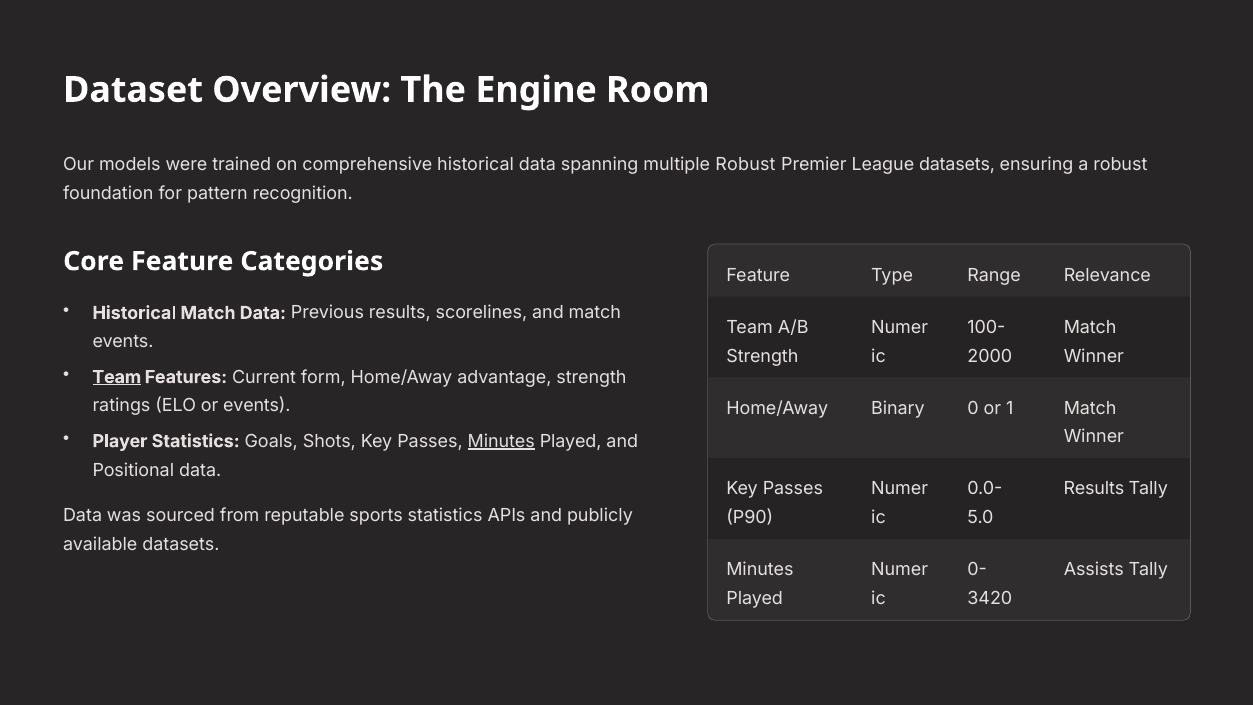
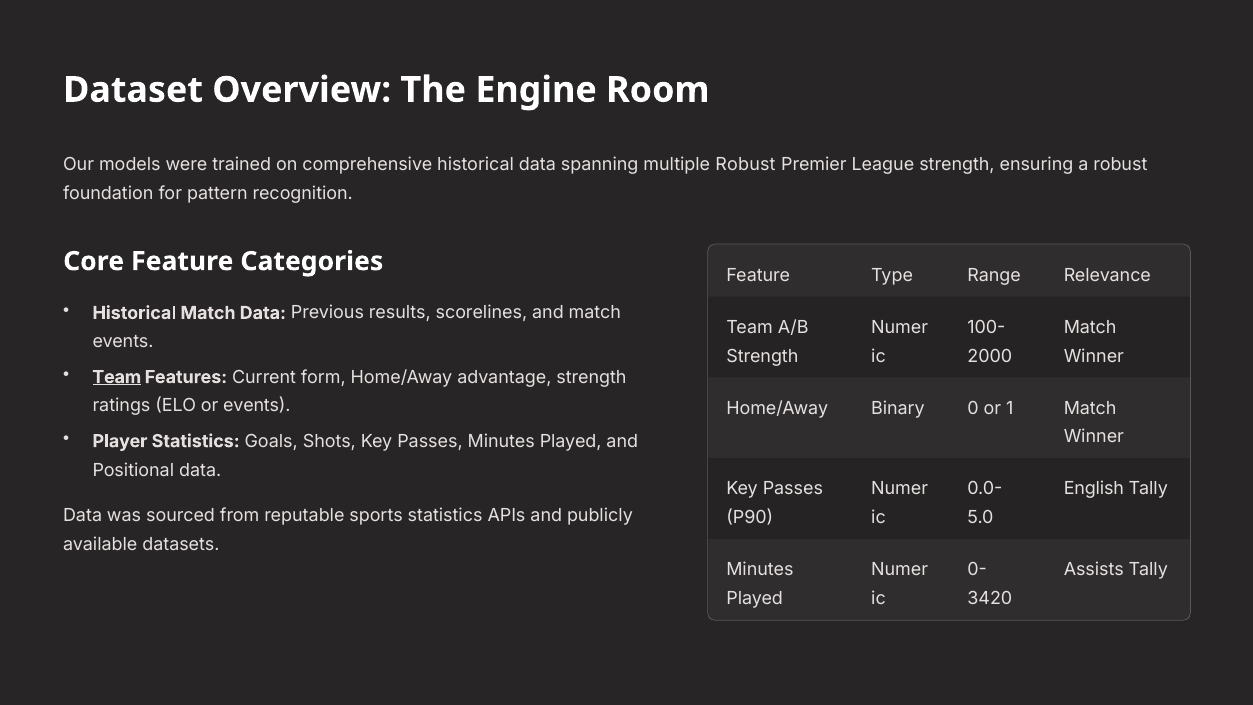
League datasets: datasets -> strength
Minutes at (501, 441) underline: present -> none
Results at (1094, 489): Results -> English
